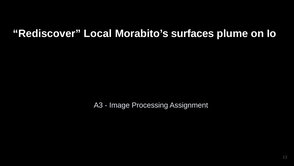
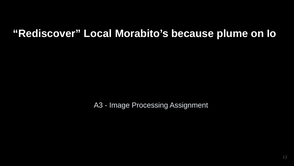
surfaces: surfaces -> because
